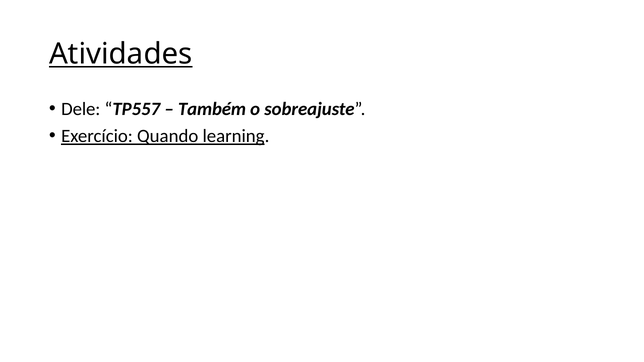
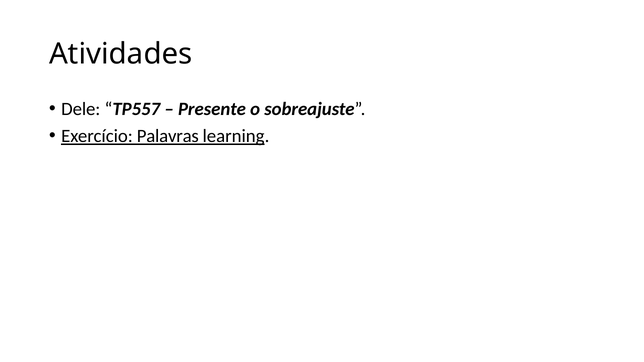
Atividades underline: present -> none
Também: Também -> Presente
Quando: Quando -> Palavras
